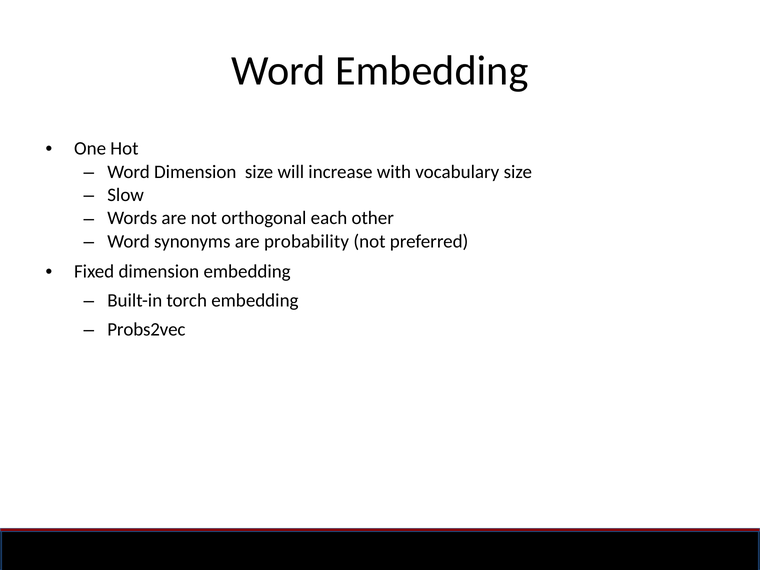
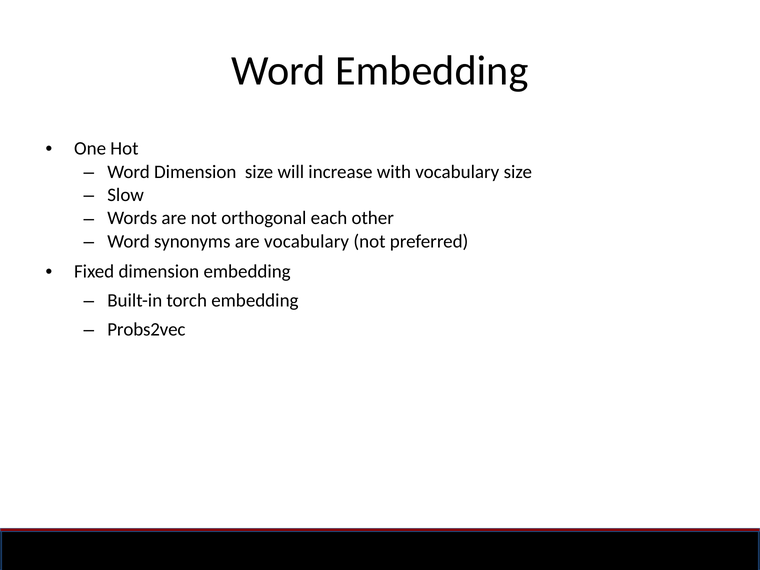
are probability: probability -> vocabulary
